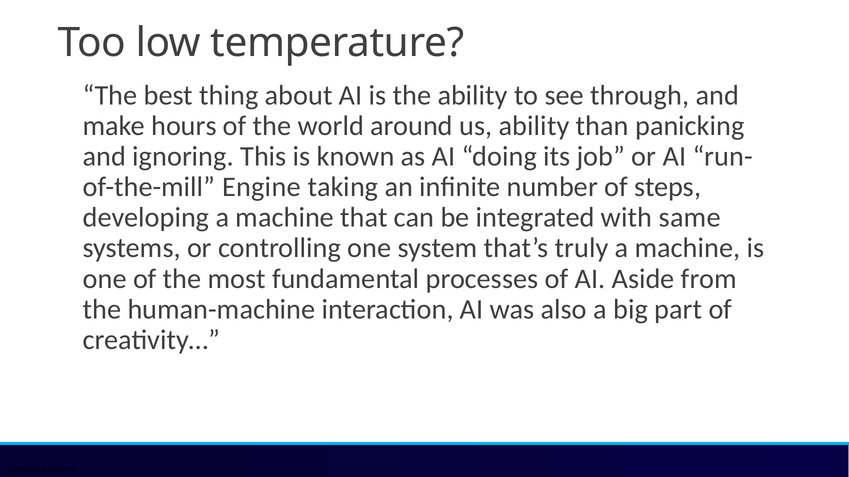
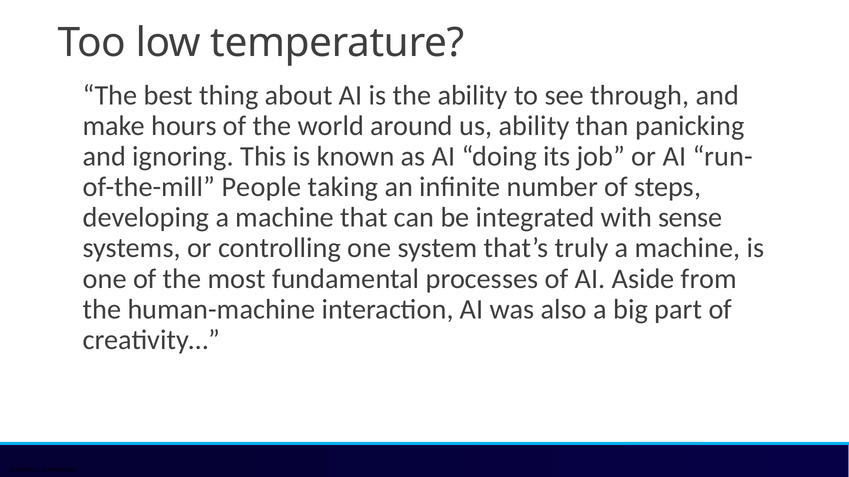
Engine: Engine -> People
same: same -> sense
